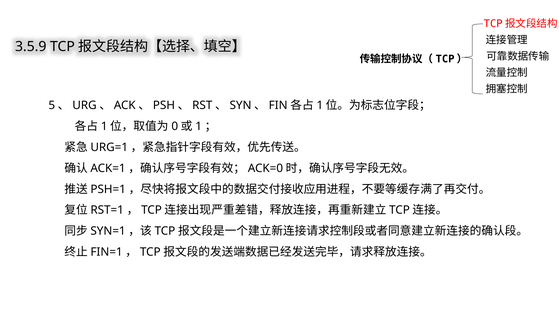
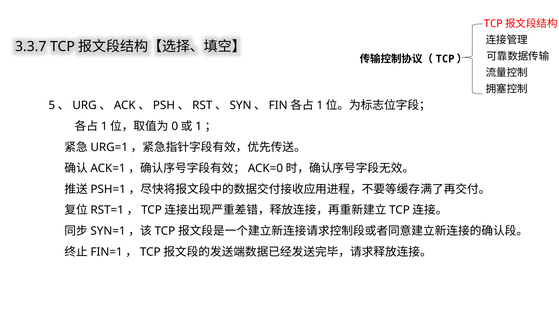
3.5.9: 3.5.9 -> 3.3.7
